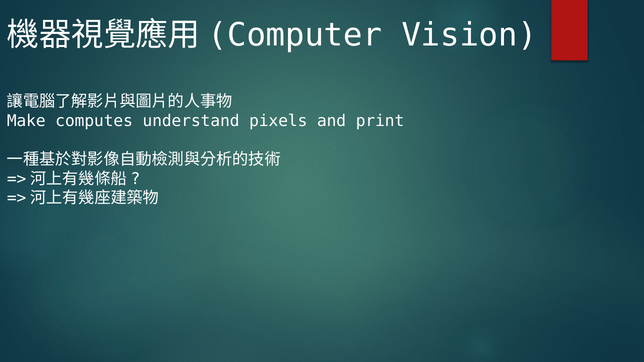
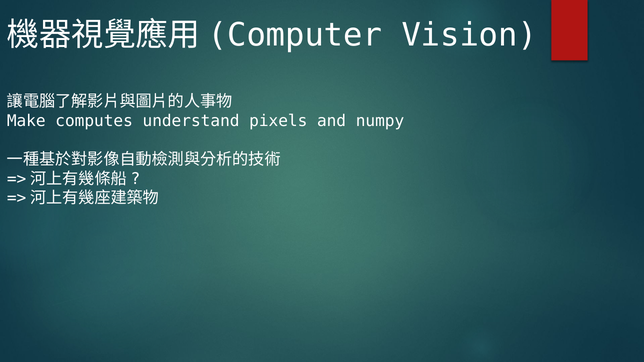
print: print -> numpy
